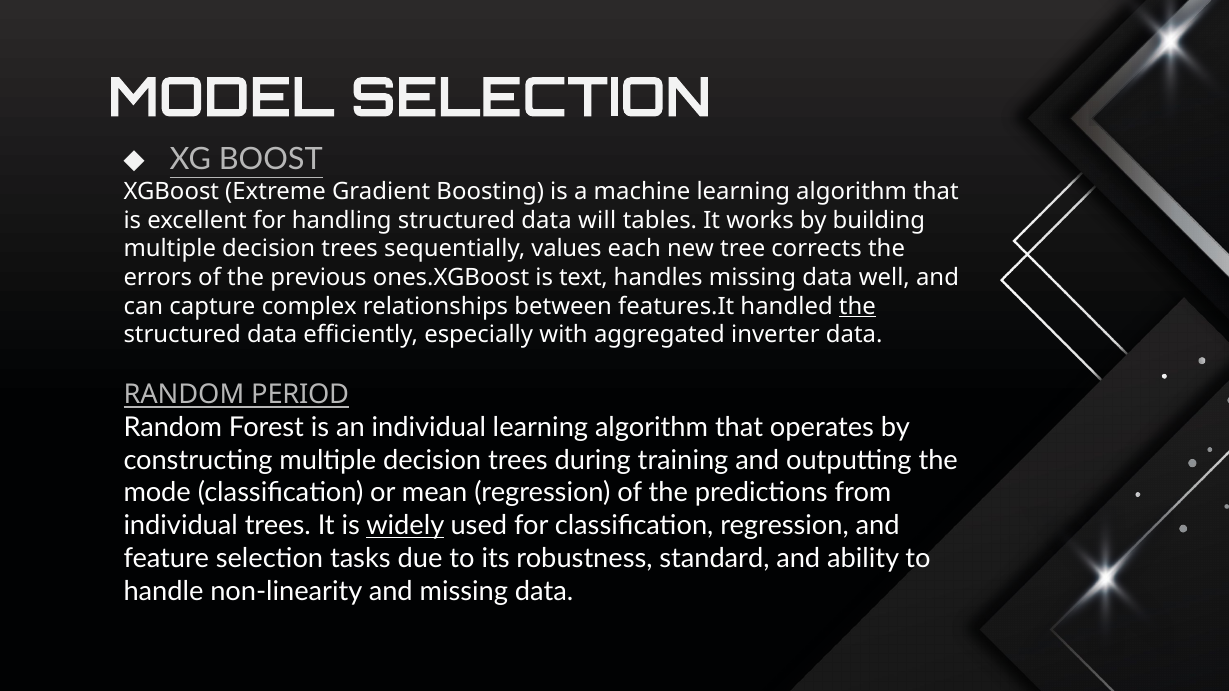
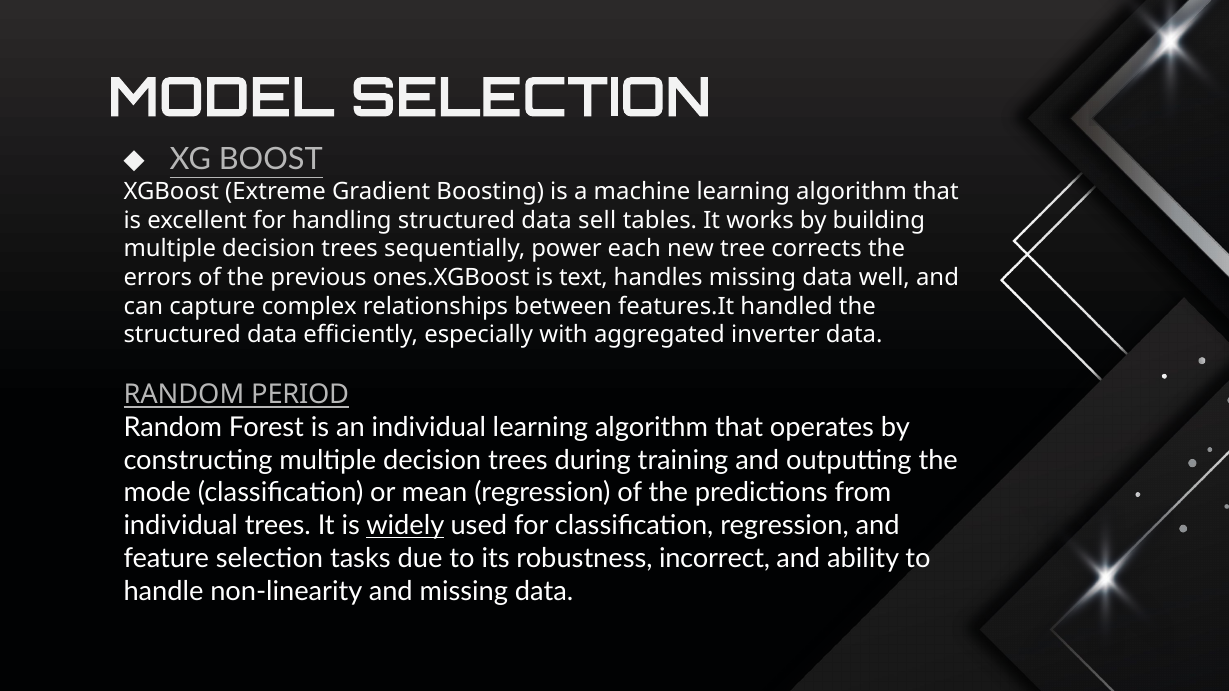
will: will -> sell
values: values -> power
the at (857, 306) underline: present -> none
standard: standard -> incorrect
